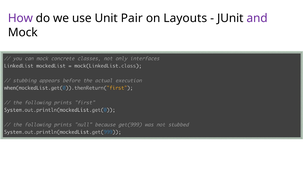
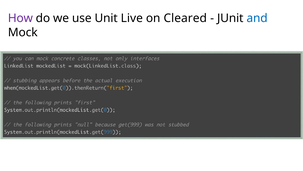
Pair: Pair -> Live
Layouts: Layouts -> Cleared
and colour: purple -> blue
